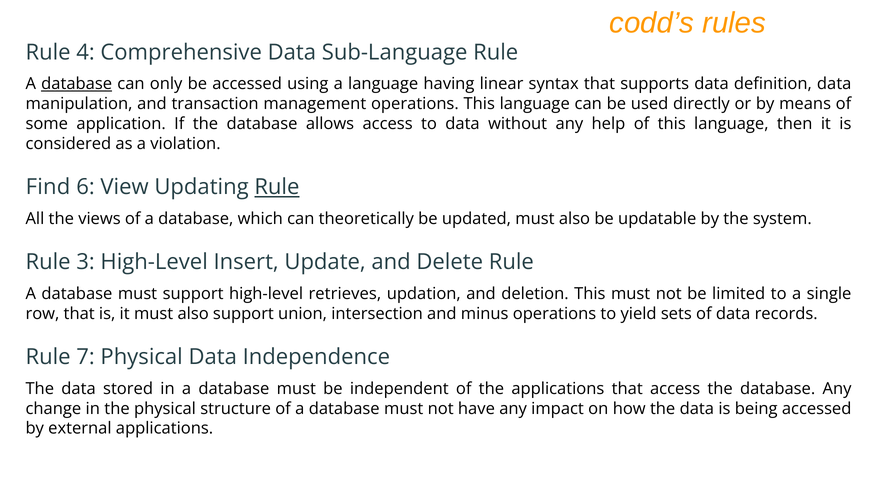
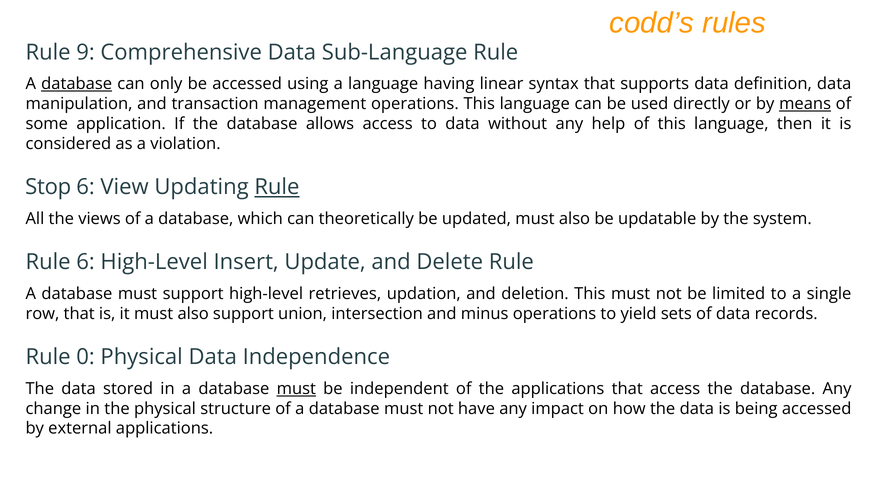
4: 4 -> 9
means underline: none -> present
Find: Find -> Stop
Rule 3: 3 -> 6
7: 7 -> 0
must at (296, 389) underline: none -> present
